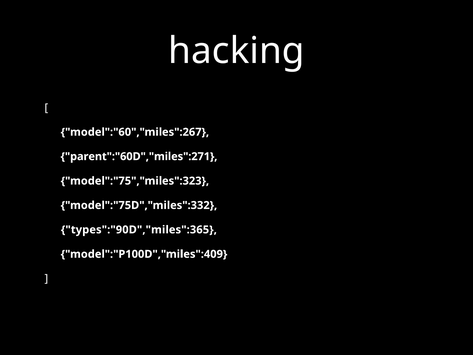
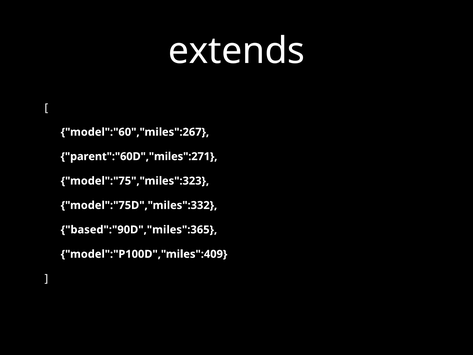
hacking: hacking -> extends
types":"90D","miles":365: types":"90D","miles":365 -> based":"90D","miles":365
